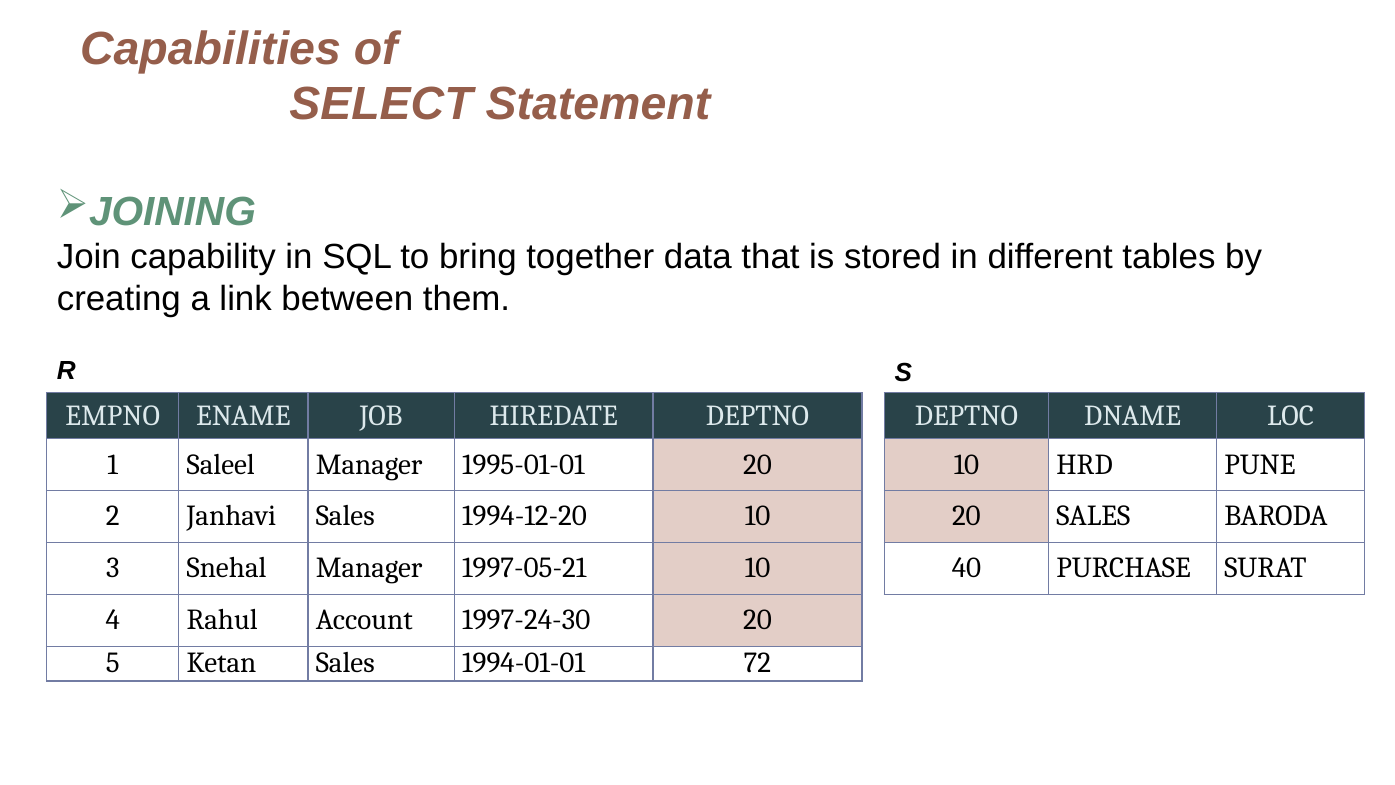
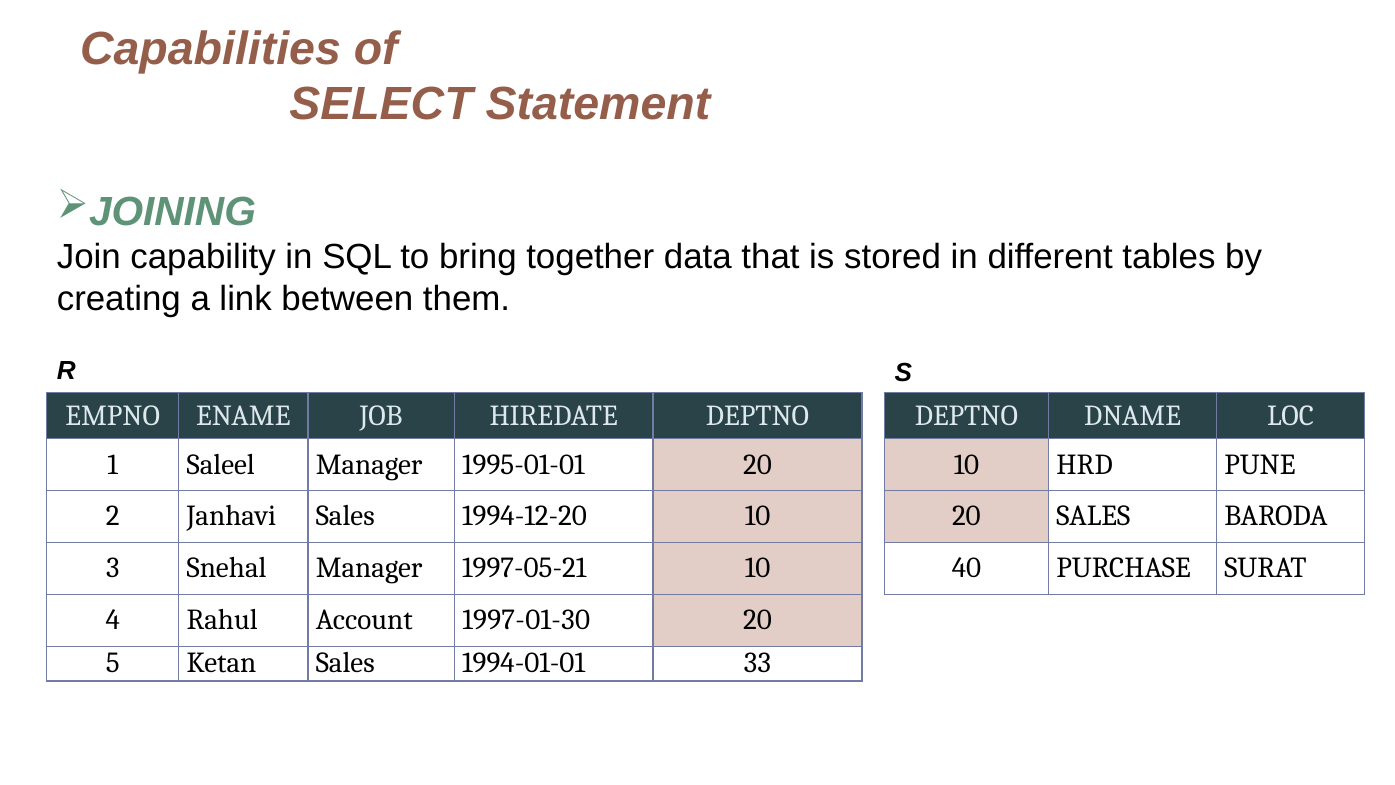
1997-24-30: 1997-24-30 -> 1997-01-30
72: 72 -> 33
